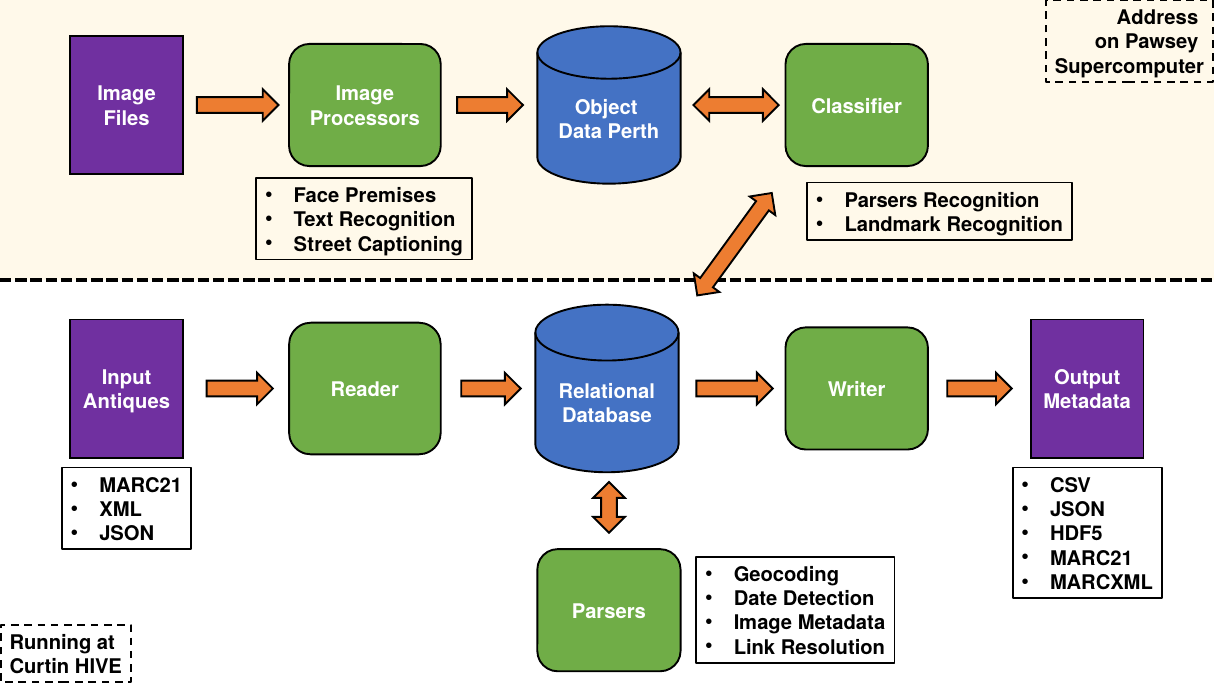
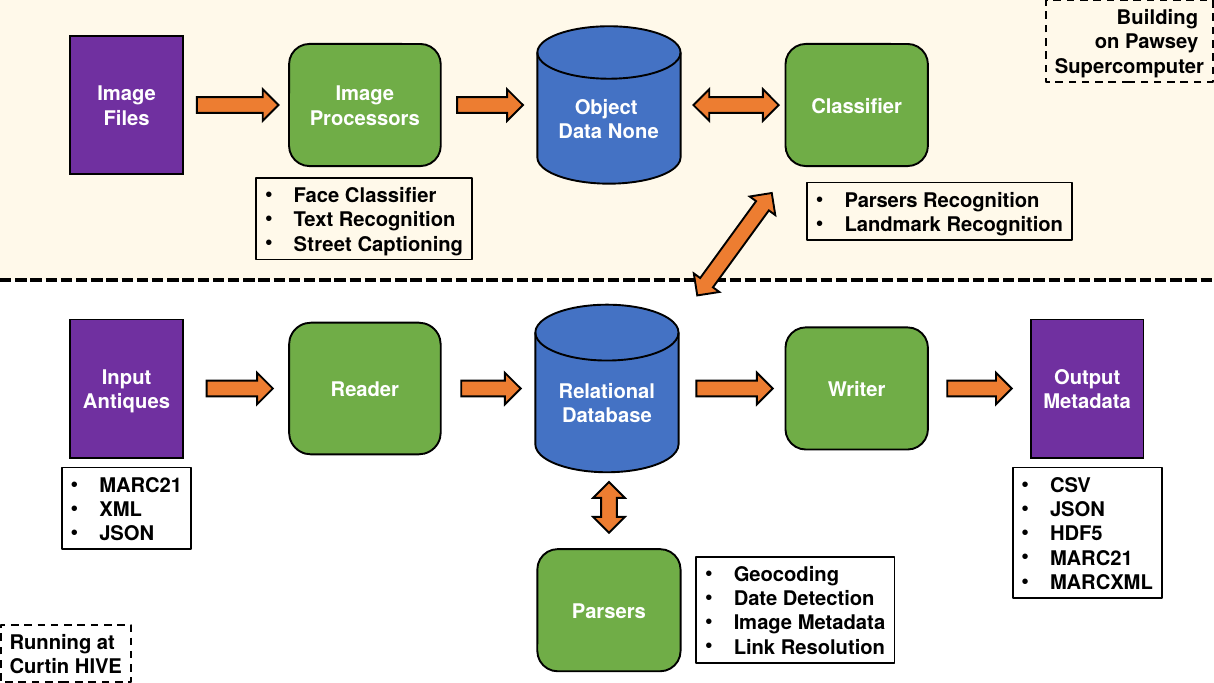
Address: Address -> Building
Perth: Perth -> None
Face Premises: Premises -> Classifier
